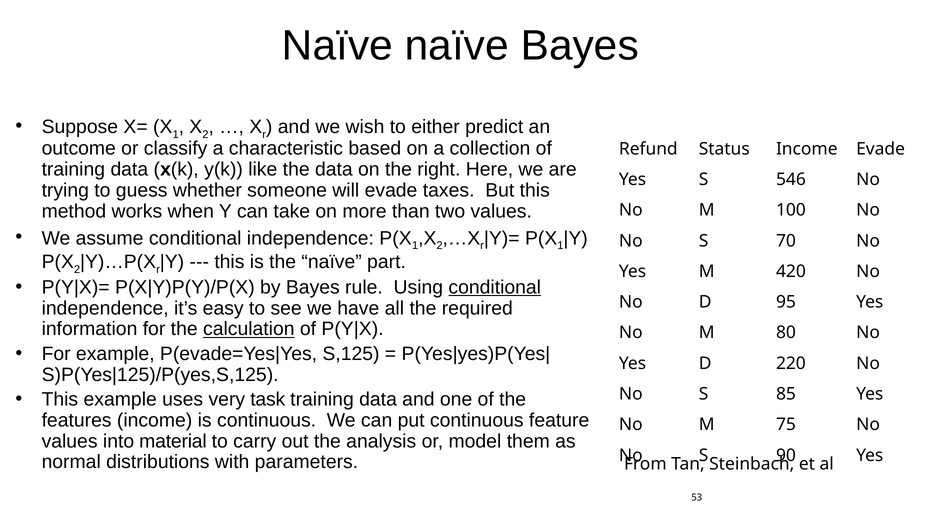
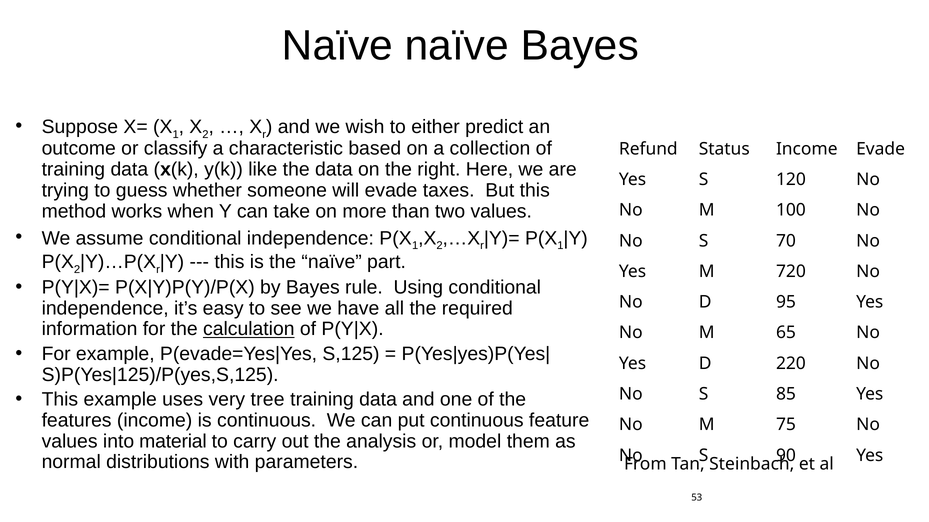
546: 546 -> 120
420: 420 -> 720
conditional at (495, 288) underline: present -> none
80: 80 -> 65
task: task -> tree
